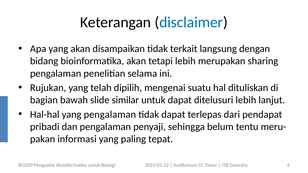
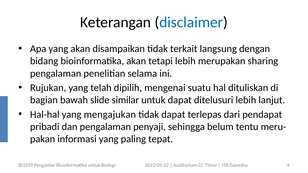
yang pengalaman: pengalaman -> mengajukan
